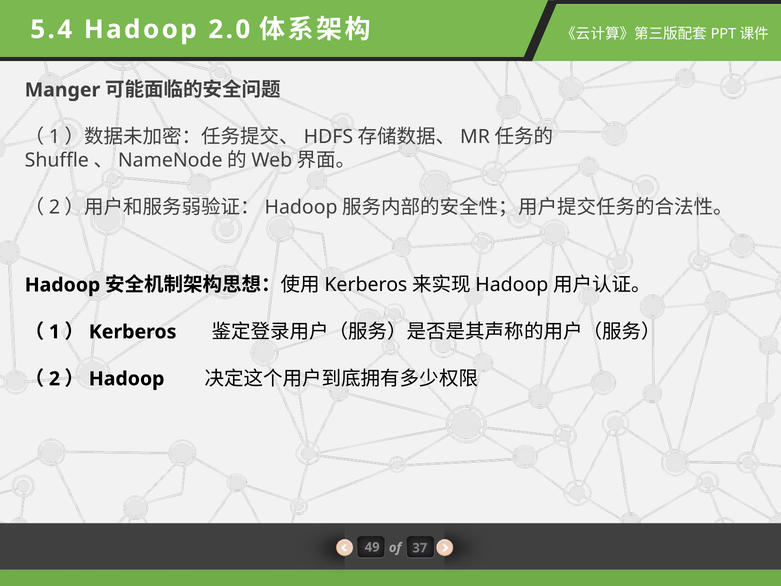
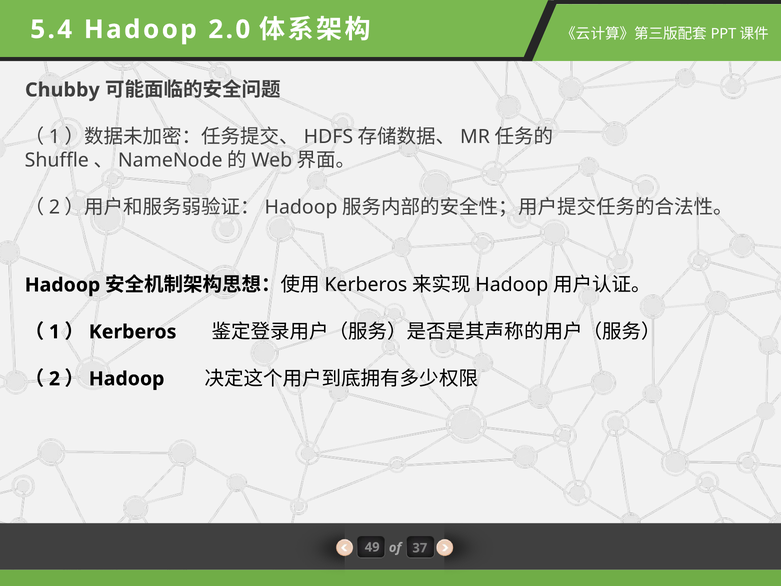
Manger: Manger -> Chubby
